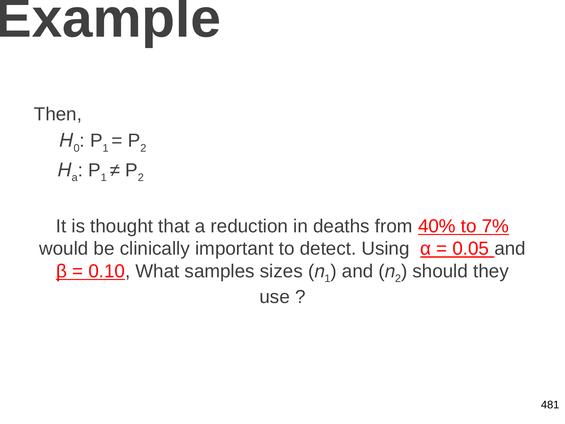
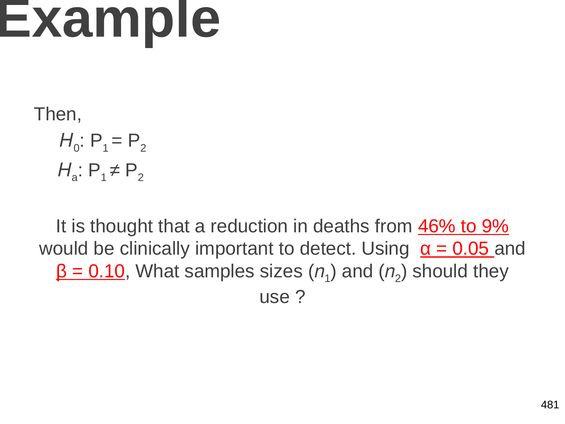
40%: 40% -> 46%
7%: 7% -> 9%
